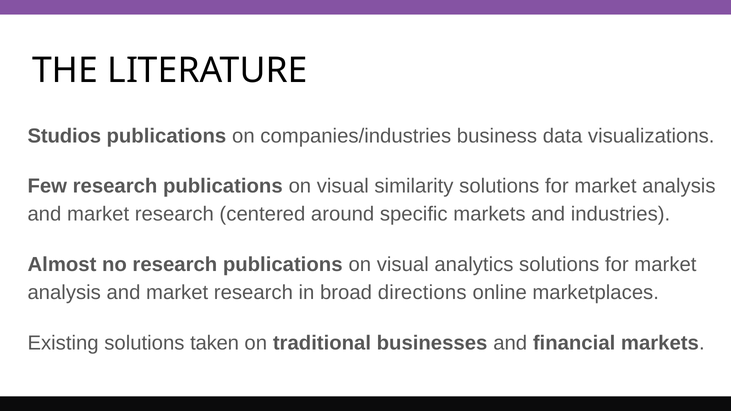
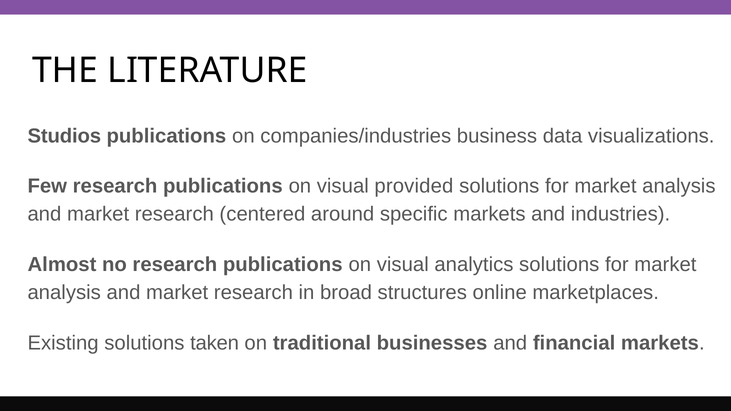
similarity: similarity -> provided
directions: directions -> structures
